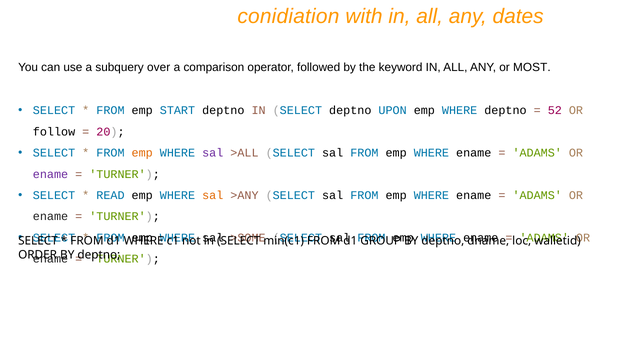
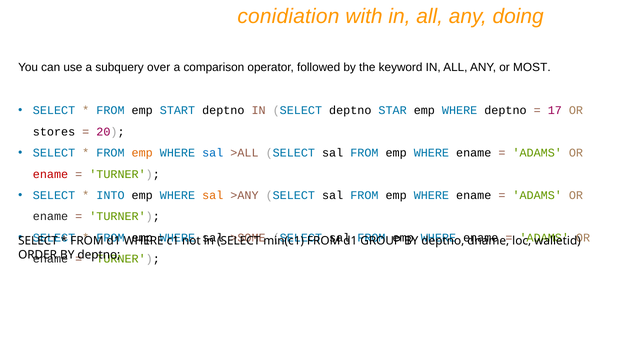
dates: dates -> doing
UPON: UPON -> STAR
52: 52 -> 17
follow: follow -> stores
sal at (213, 153) colour: purple -> blue
ename at (50, 174) colour: purple -> red
READ: READ -> INTO
